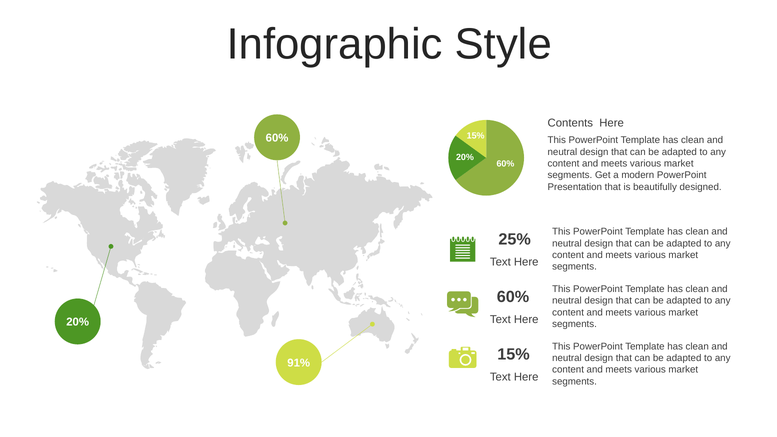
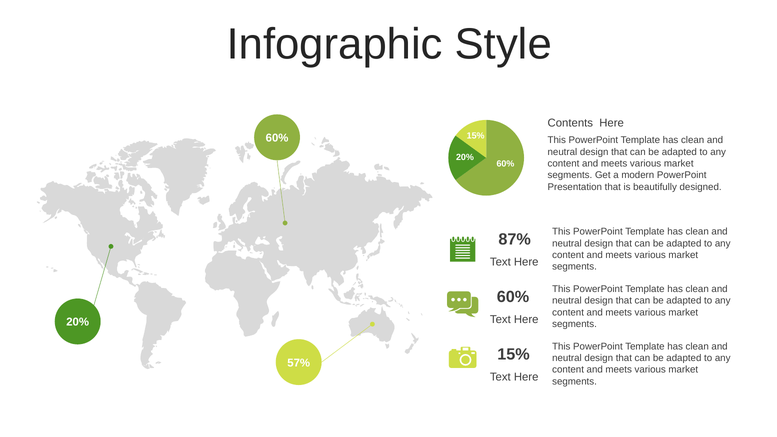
25%: 25% -> 87%
91%: 91% -> 57%
